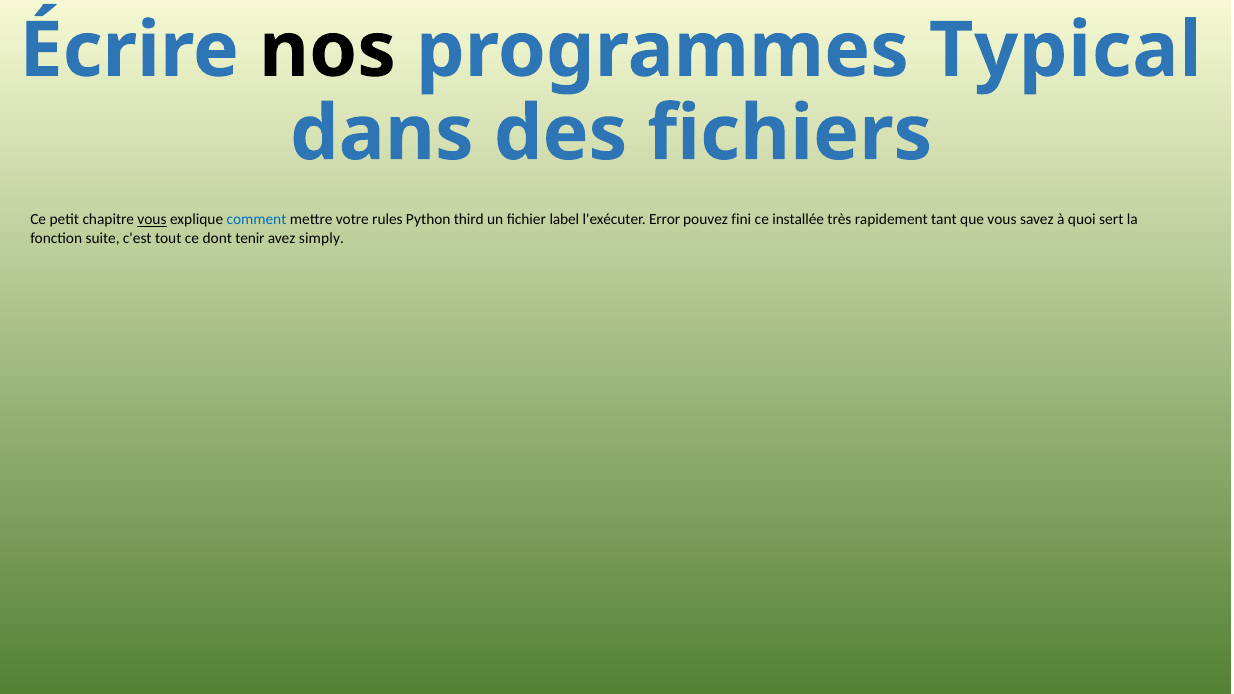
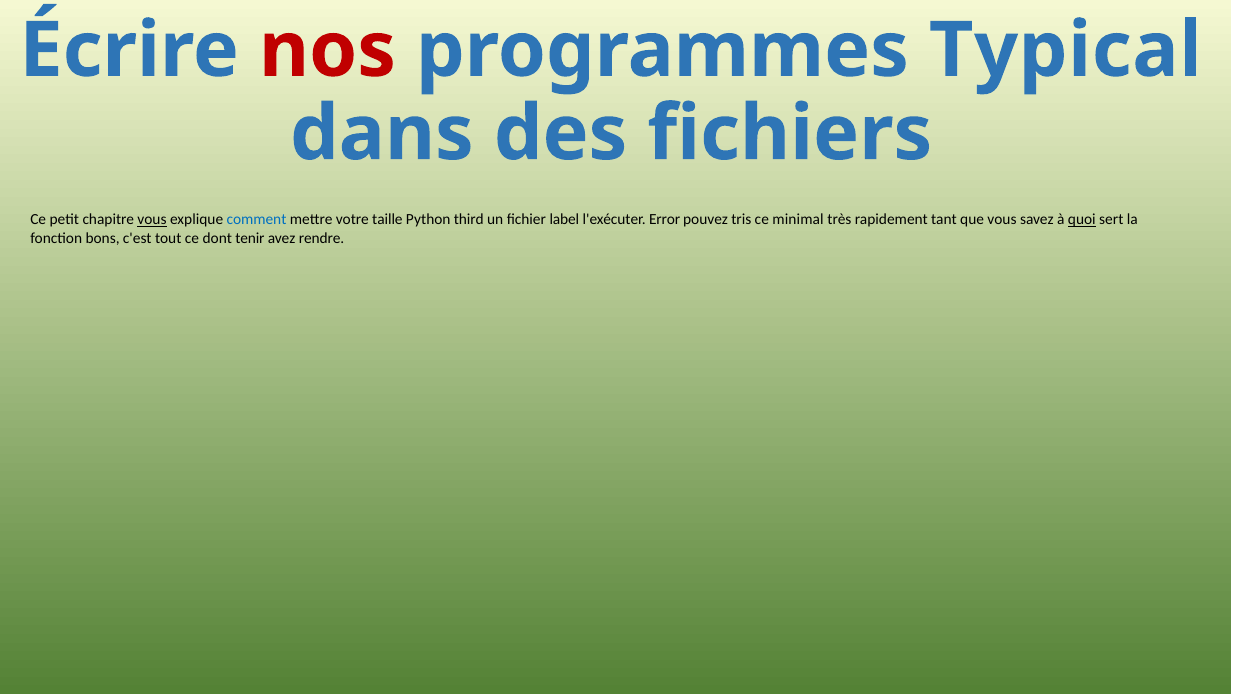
nos colour: black -> red
rules: rules -> taille
fini: fini -> tris
installée: installée -> minimal
quoi underline: none -> present
suite: suite -> bons
simply: simply -> rendre
